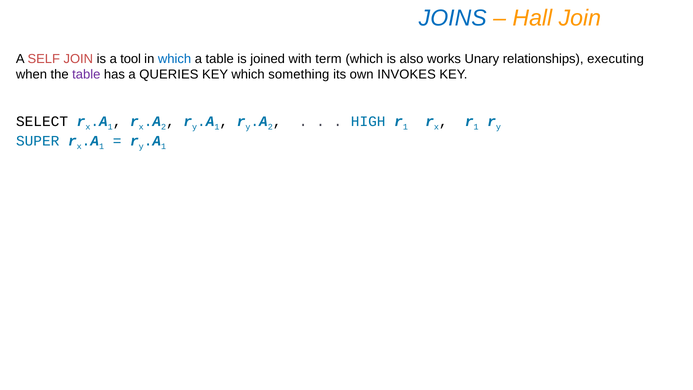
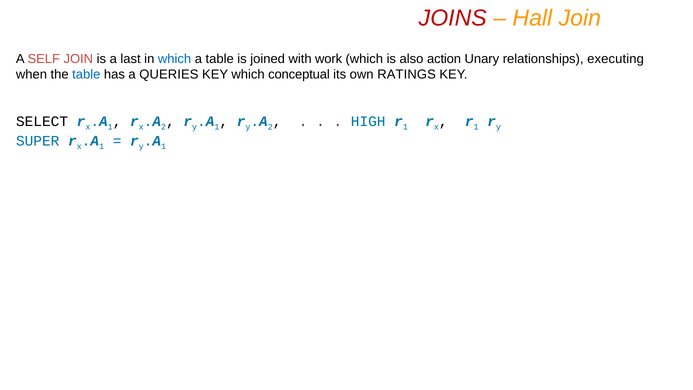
JOINS colour: blue -> red
tool: tool -> last
term: term -> work
works: works -> action
table at (86, 74) colour: purple -> blue
something: something -> conceptual
INVOKES: INVOKES -> RATINGS
